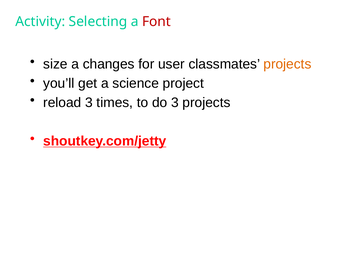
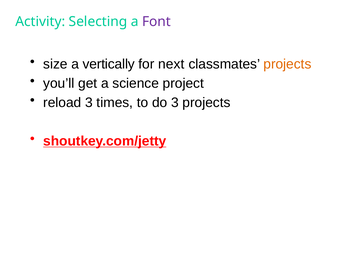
Font colour: red -> purple
changes: changes -> vertically
user: user -> next
